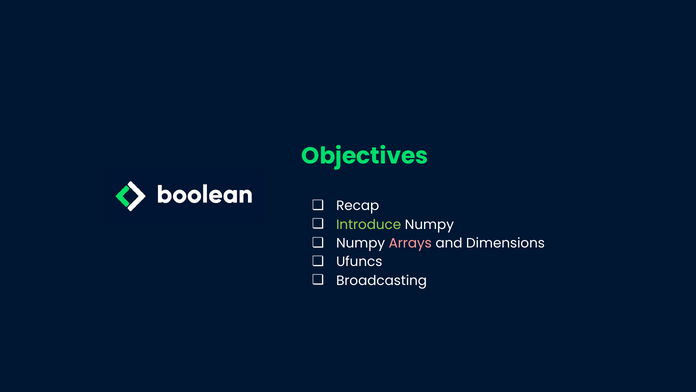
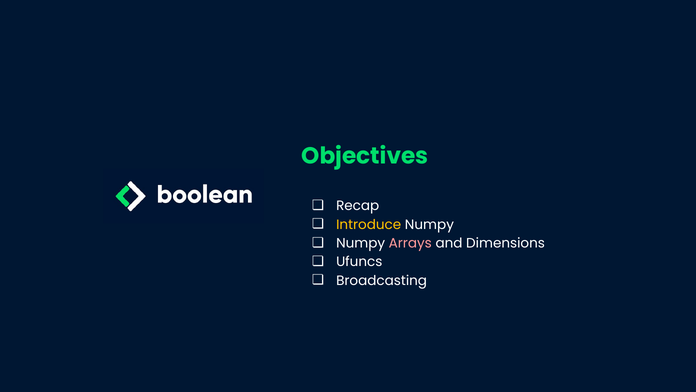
Introduce colour: light green -> yellow
